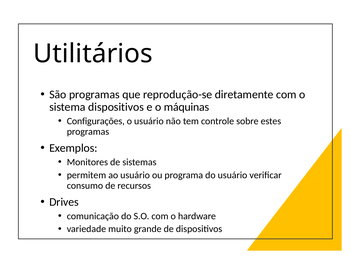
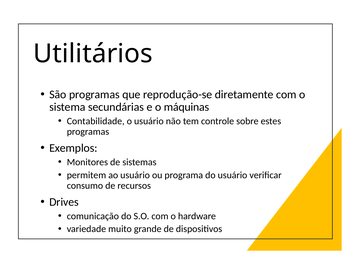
sistema dispositivos: dispositivos -> secundárias
Configurações: Configurações -> Contabilidade
